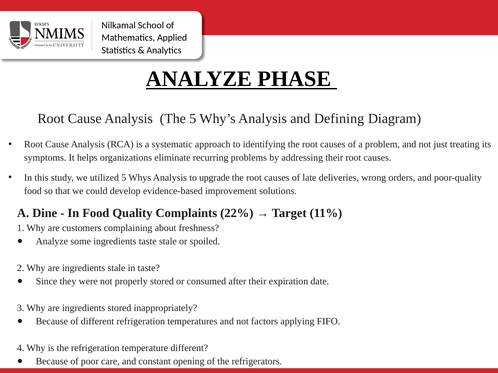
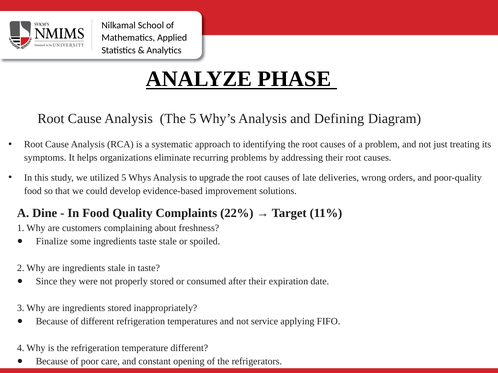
Analyze at (52, 241): Analyze -> Finalize
factors: factors -> service
